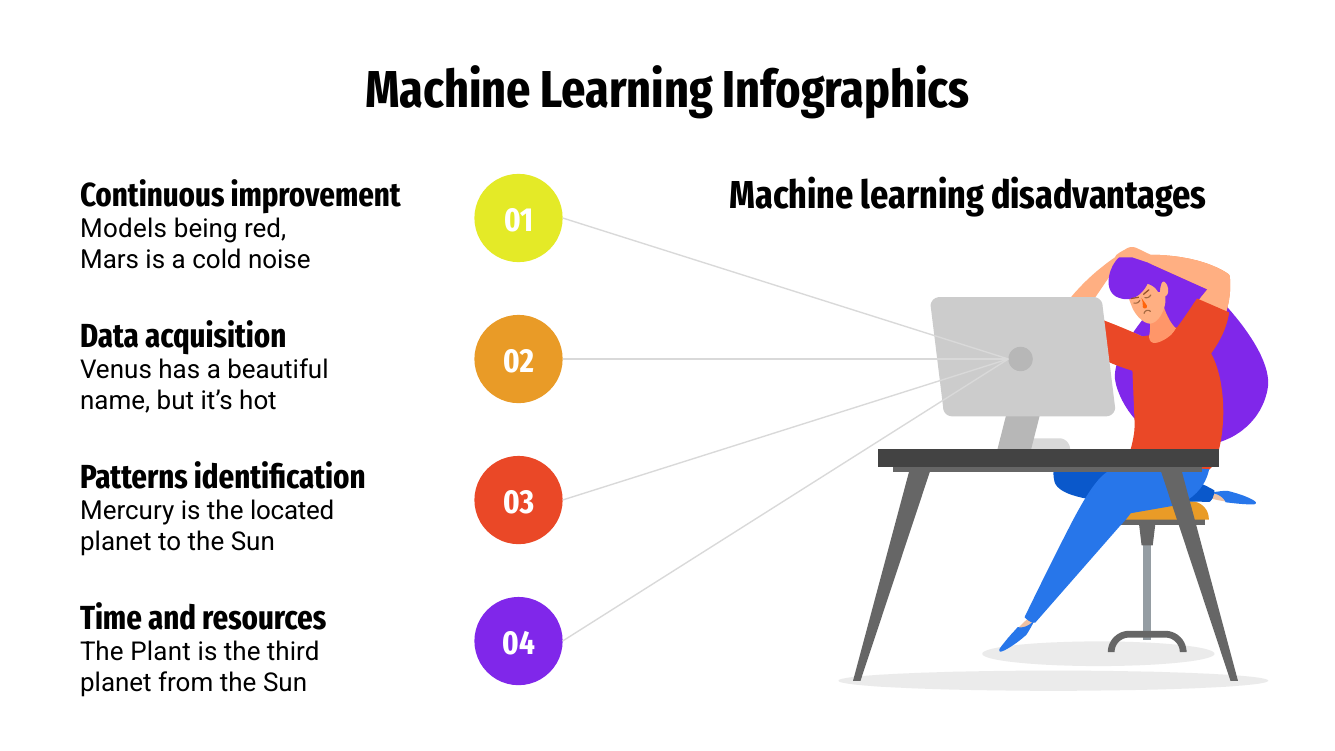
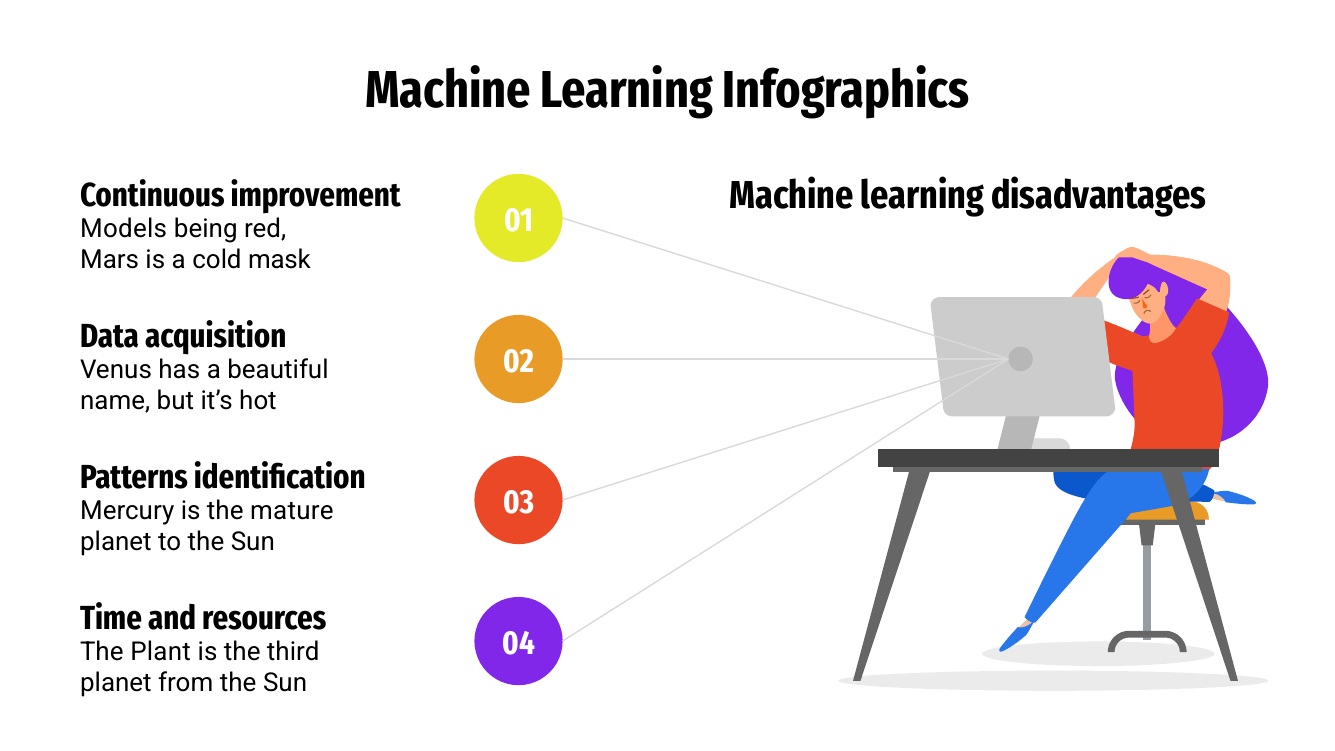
noise: noise -> mask
located: located -> mature
